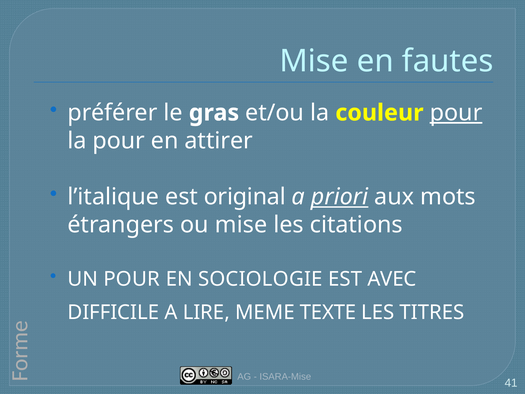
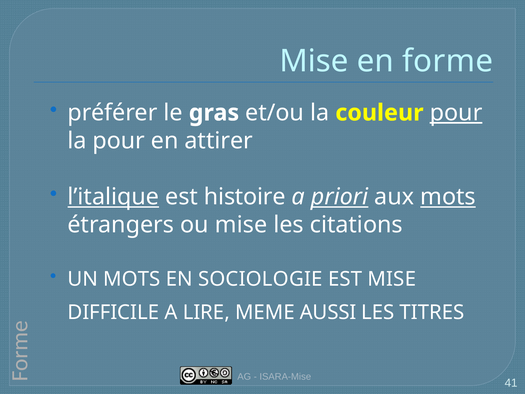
fautes: fautes -> forme
l’italique underline: none -> present
original: original -> histoire
mots at (448, 197) underline: none -> present
UN POUR: POUR -> MOTS
EST AVEC: AVEC -> MISE
TEXTE: TEXTE -> AUSSI
